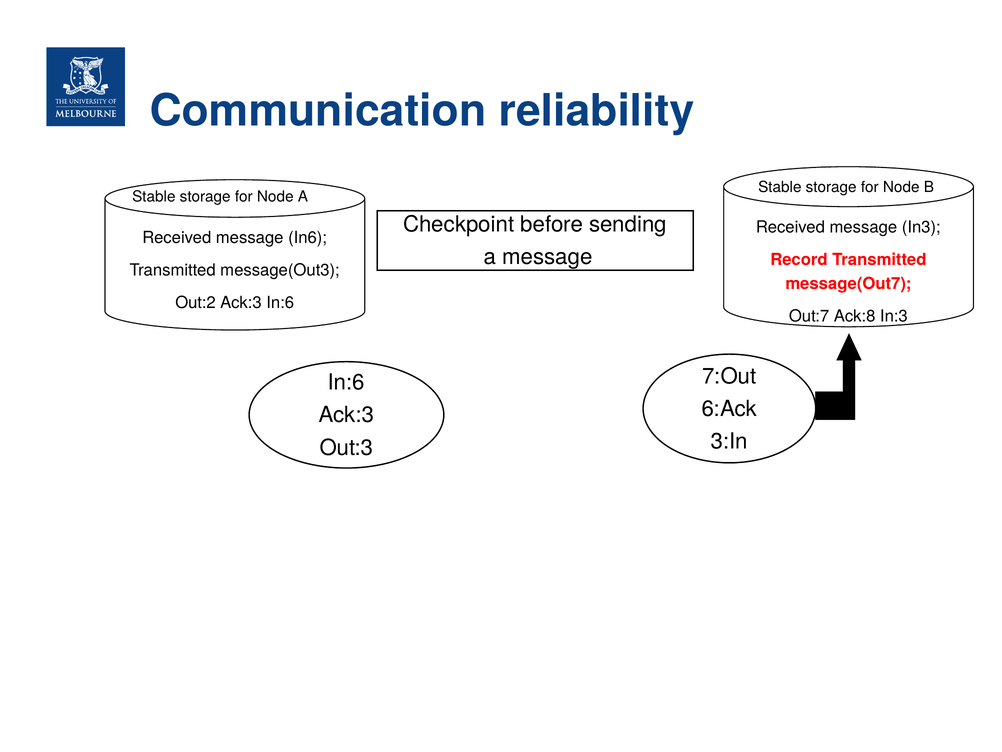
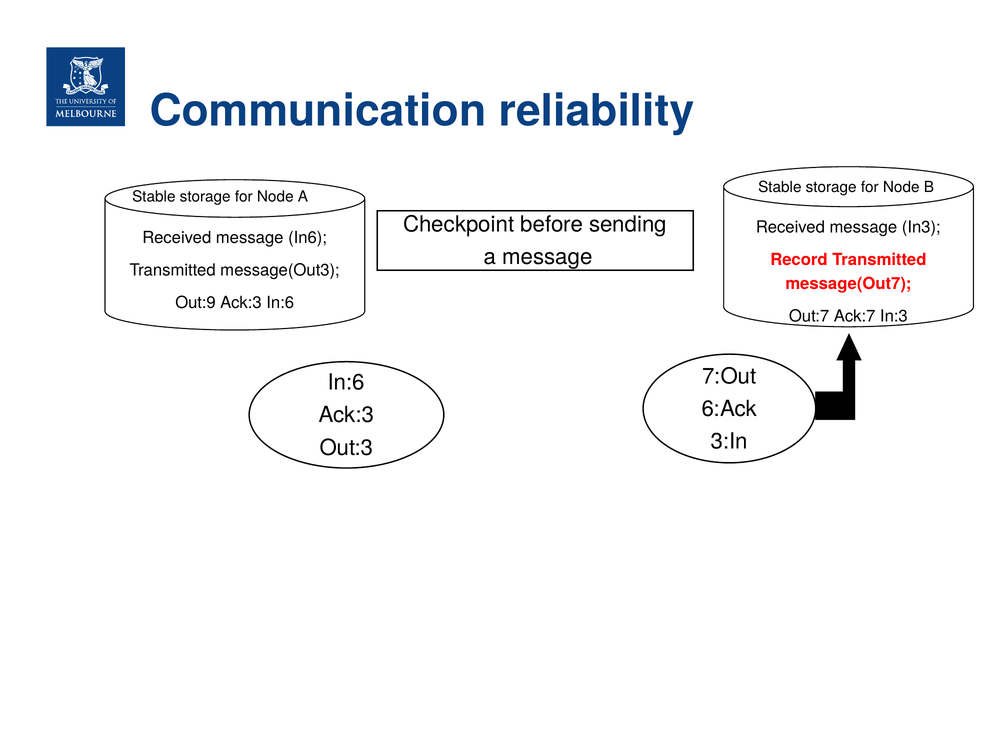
Out:2: Out:2 -> Out:9
Ack:8: Ack:8 -> Ack:7
